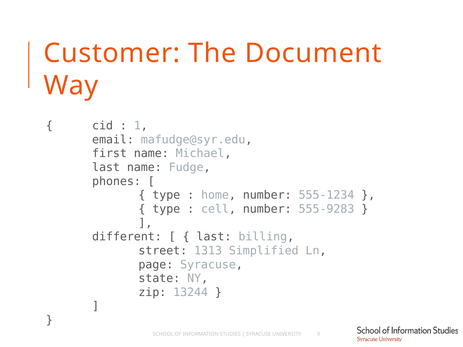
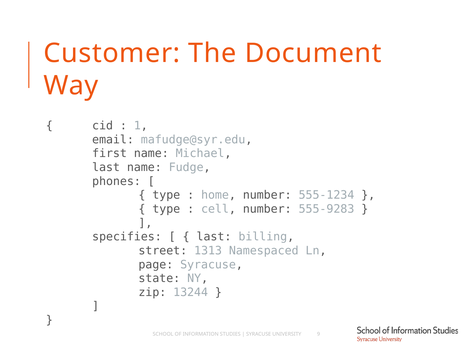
different: different -> specifies
Simplified: Simplified -> Namespaced
